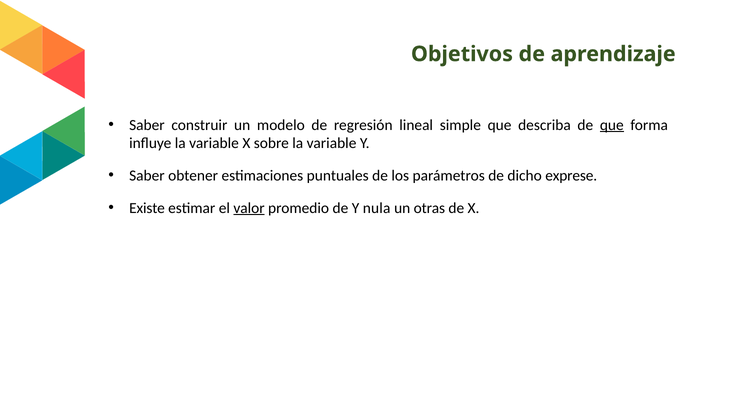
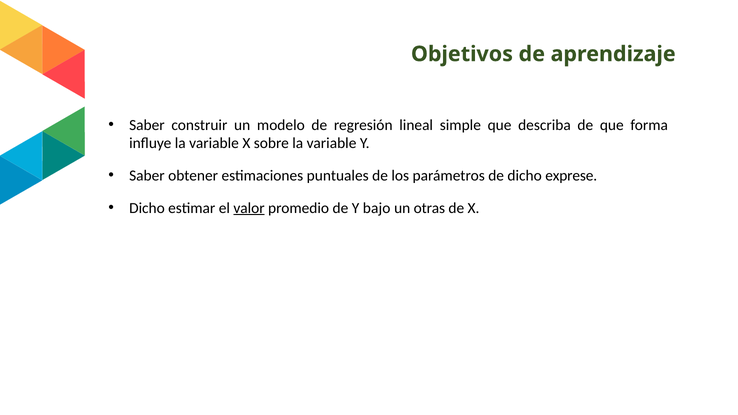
que at (612, 125) underline: present -> none
Existe at (147, 208): Existe -> Dicho
nula: nula -> bajo
